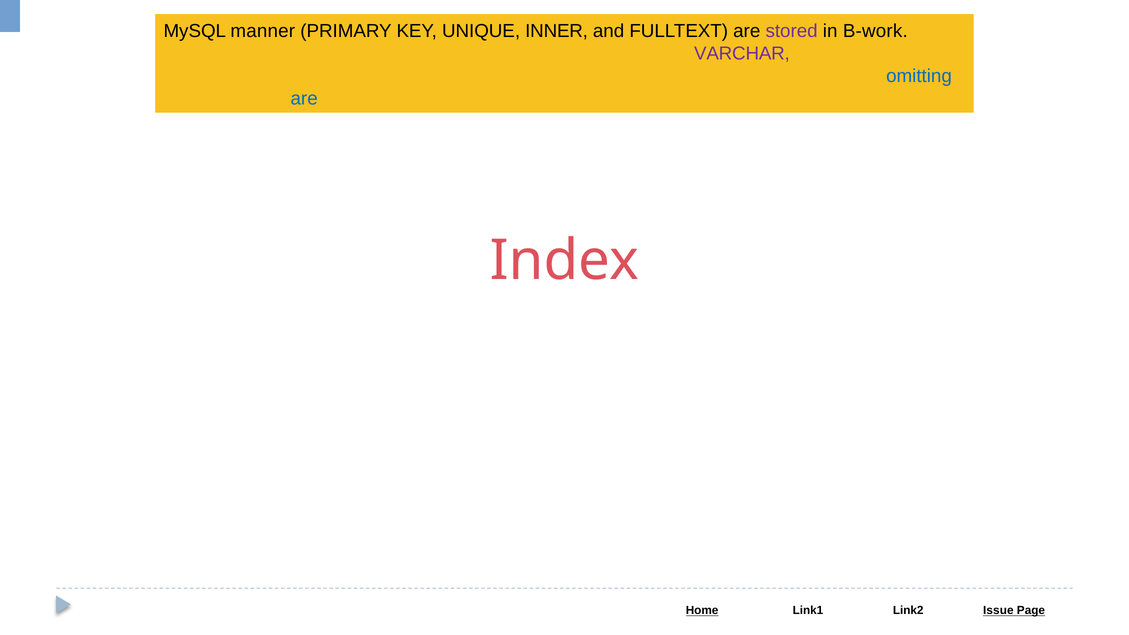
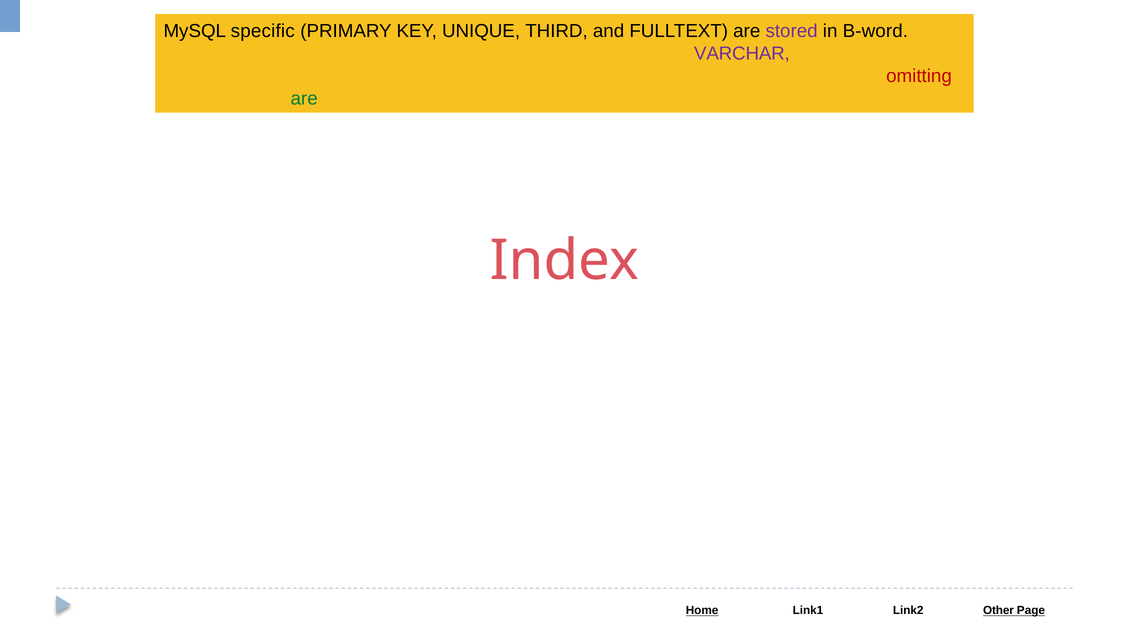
manner: manner -> specific
INNER: INNER -> THIRD
B-work: B-work -> B-word
omitting colour: blue -> red
are at (304, 99) colour: blue -> green
Issue: Issue -> Other
